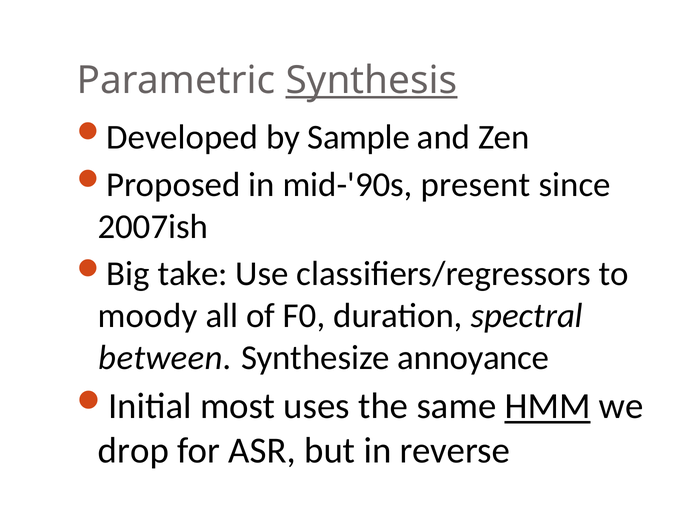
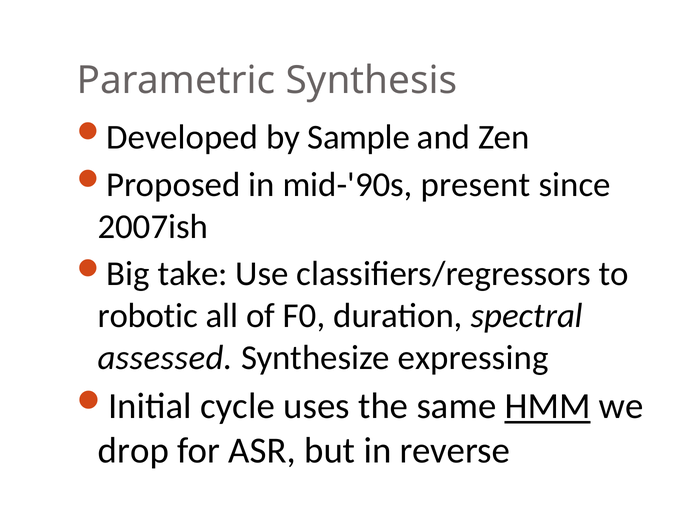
Synthesis underline: present -> none
moody: moody -> robotic
between: between -> assessed
annoyance: annoyance -> expressing
most: most -> cycle
